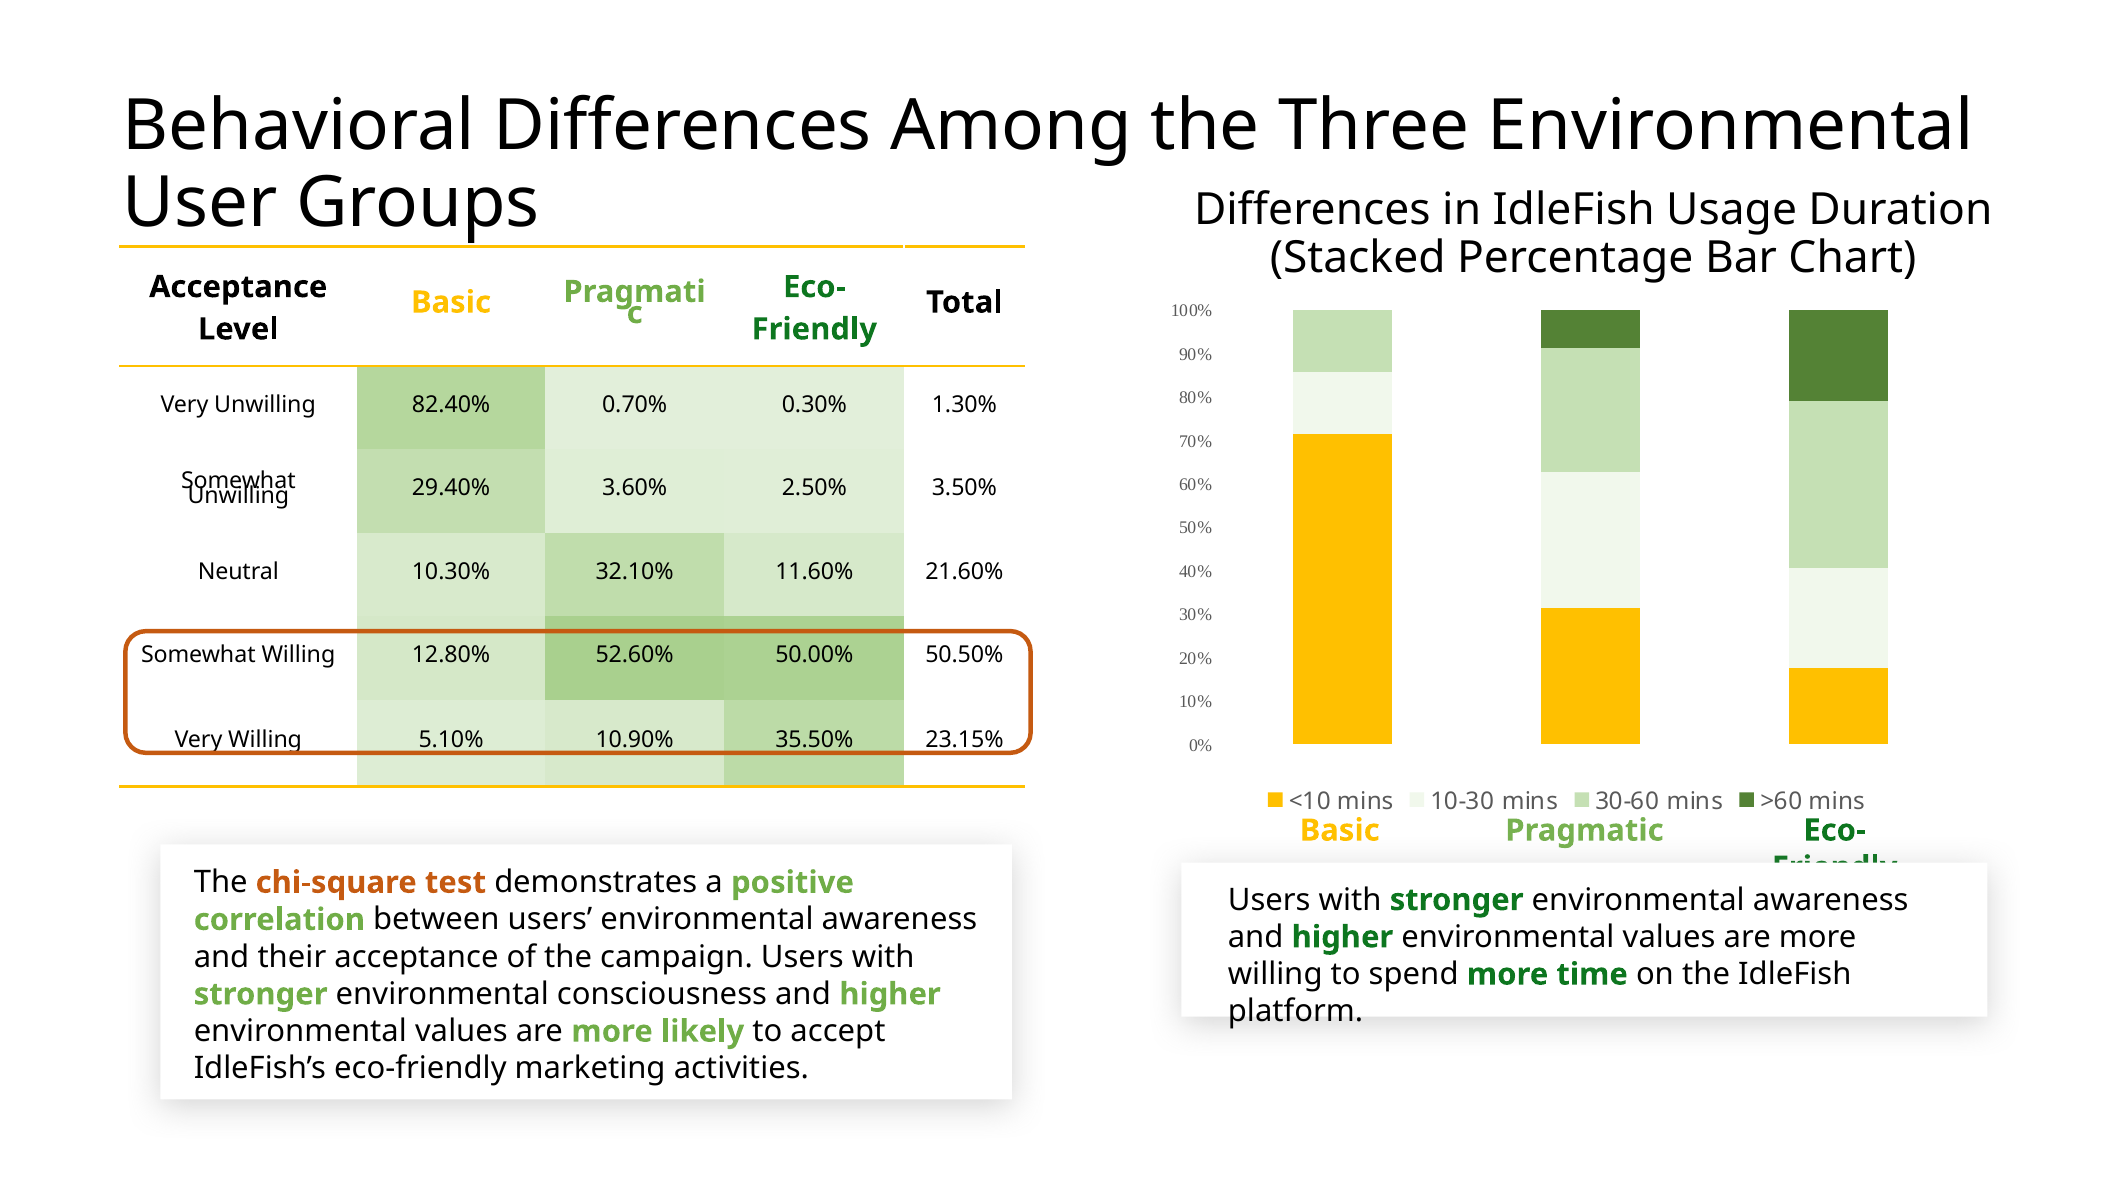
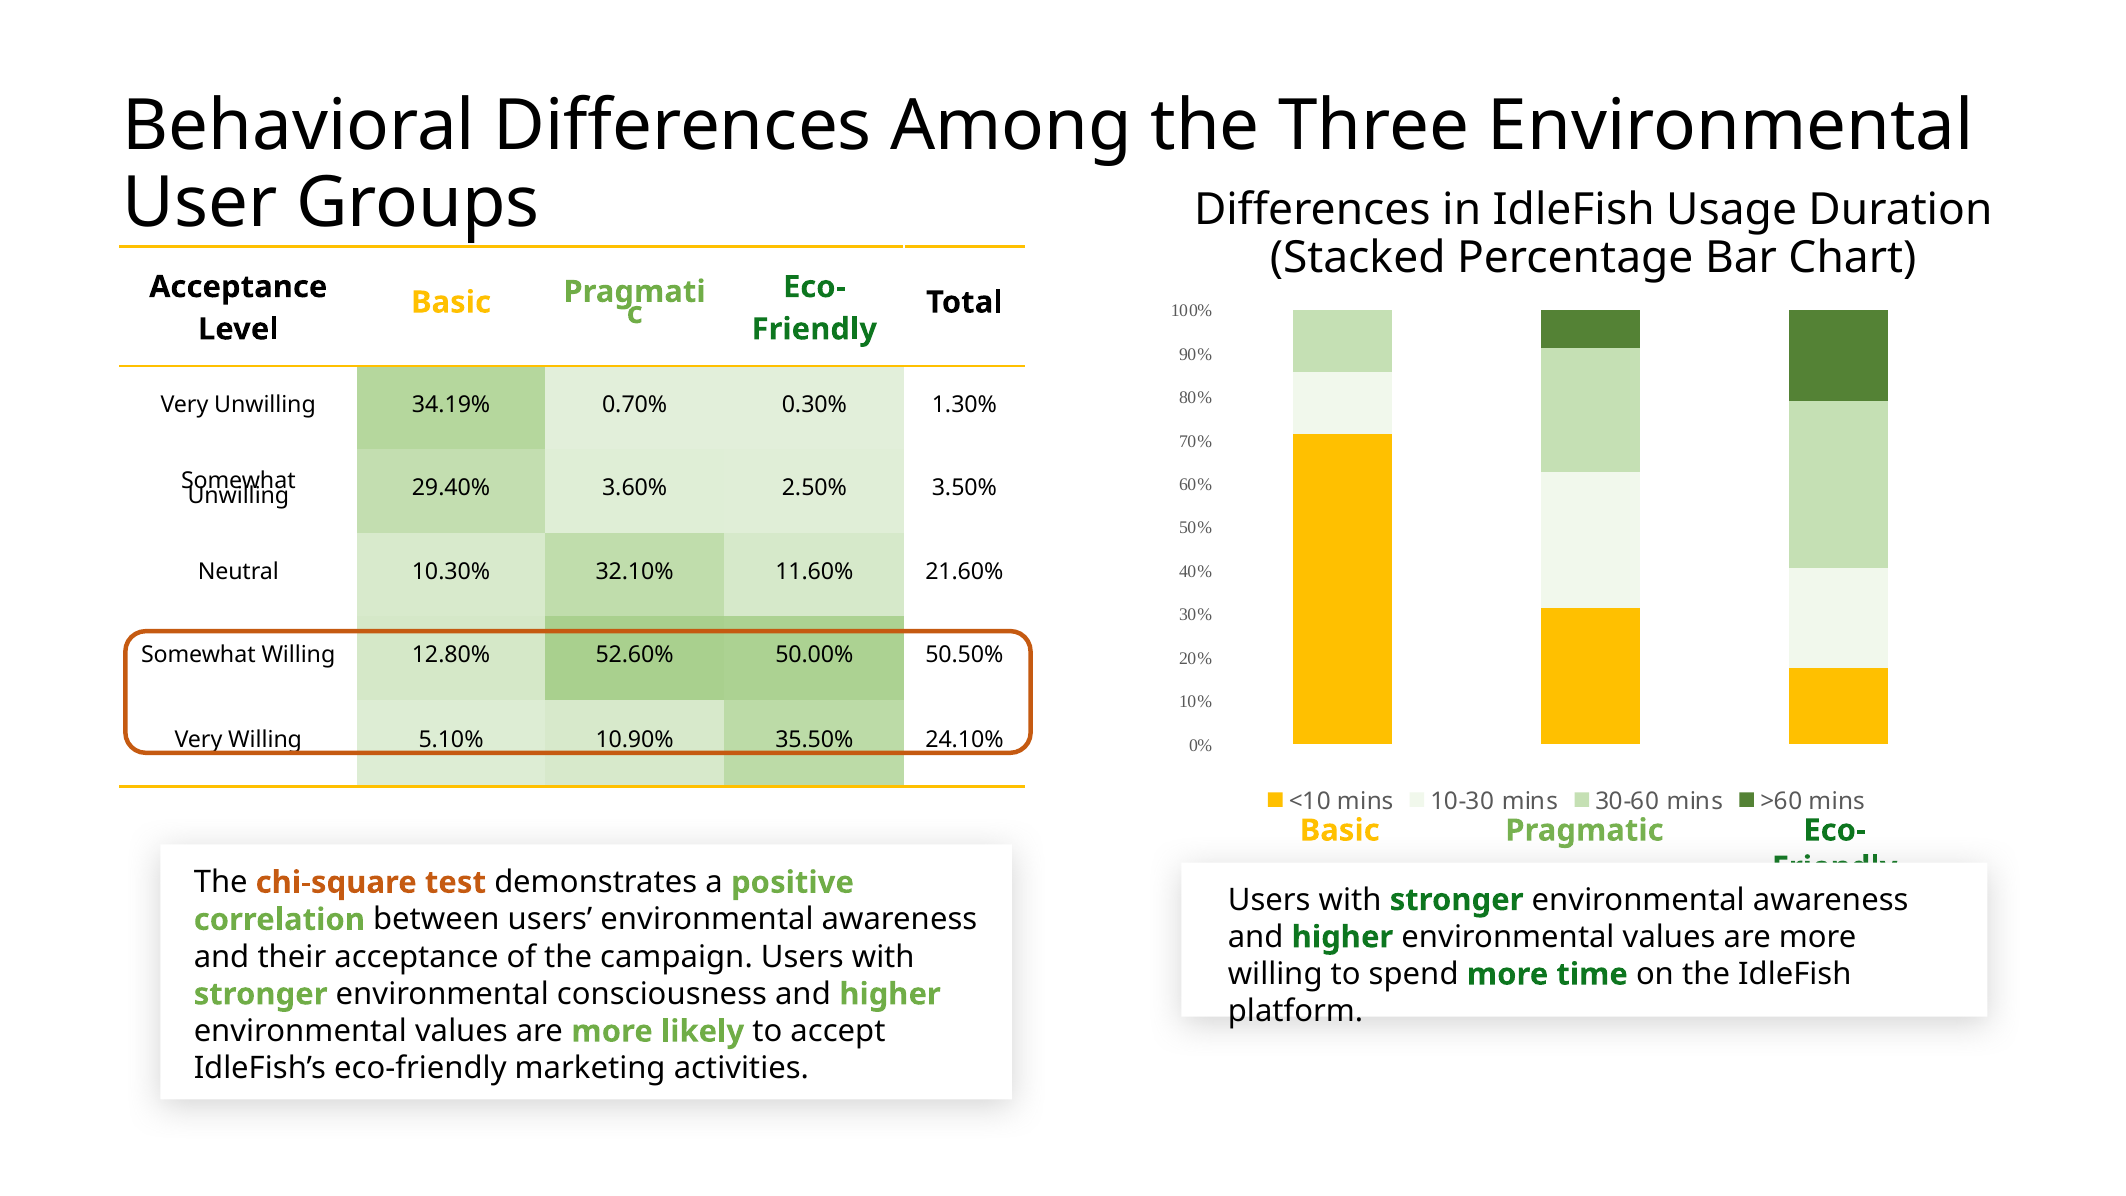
82.40%: 82.40% -> 34.19%
23.15%: 23.15% -> 24.10%
